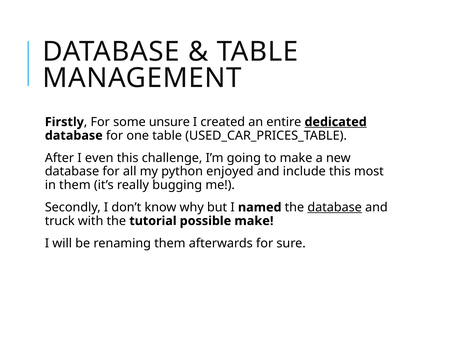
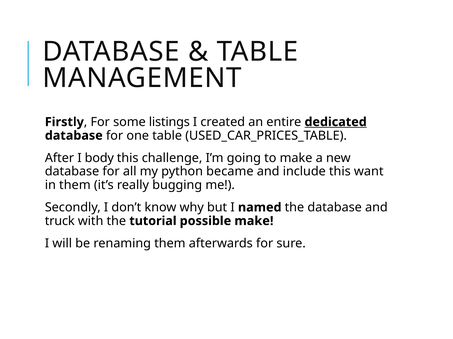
unsure: unsure -> listings
even: even -> body
enjoyed: enjoyed -> became
most: most -> want
database at (335, 208) underline: present -> none
